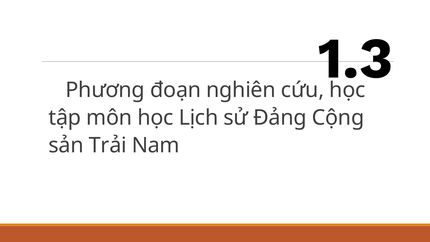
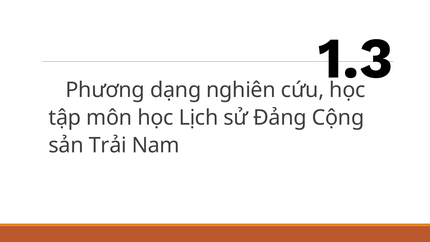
đoạn: đoạn -> dạng
